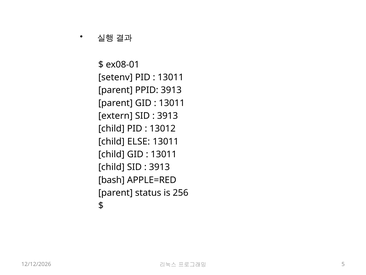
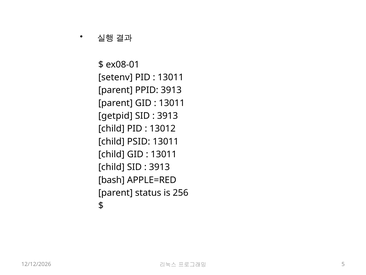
extern: extern -> getpid
ELSE: ELSE -> PSID
